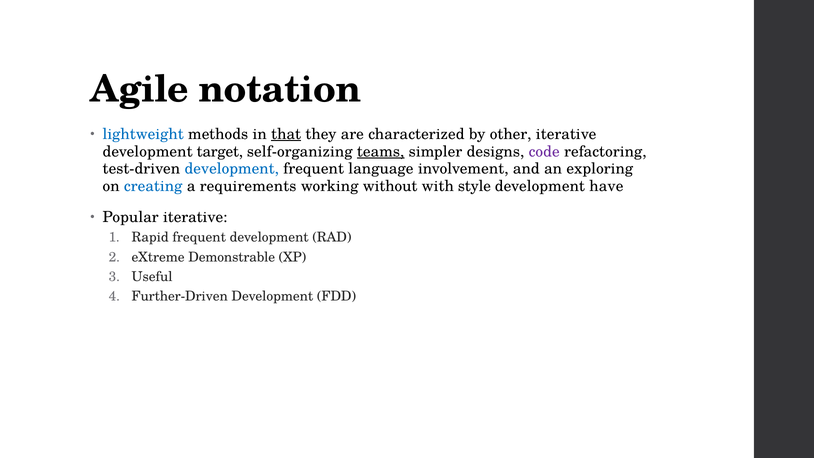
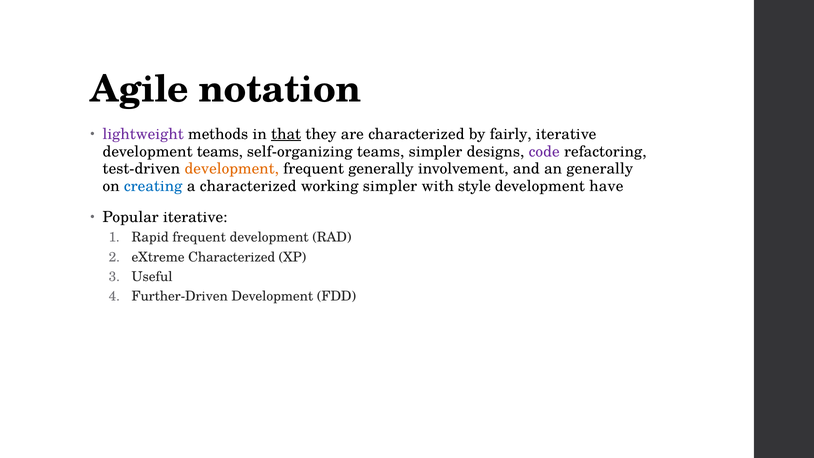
lightweight colour: blue -> purple
other: other -> fairly
development target: target -> teams
teams at (381, 151) underline: present -> none
development at (232, 169) colour: blue -> orange
frequent language: language -> generally
an exploring: exploring -> generally
a requirements: requirements -> characterized
working without: without -> simpler
eXtreme Demonstrable: Demonstrable -> Characterized
